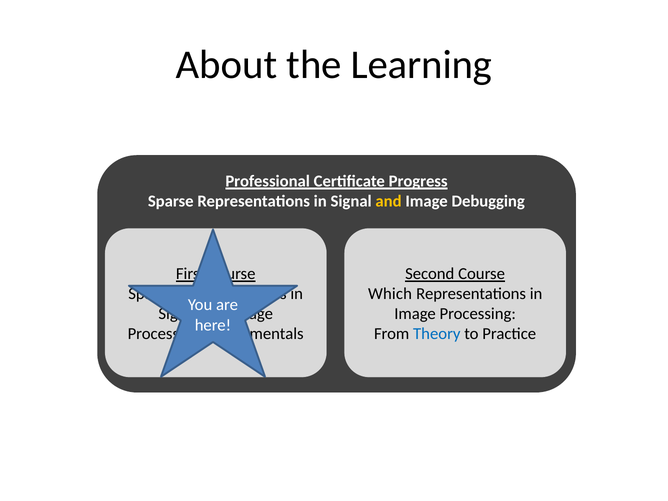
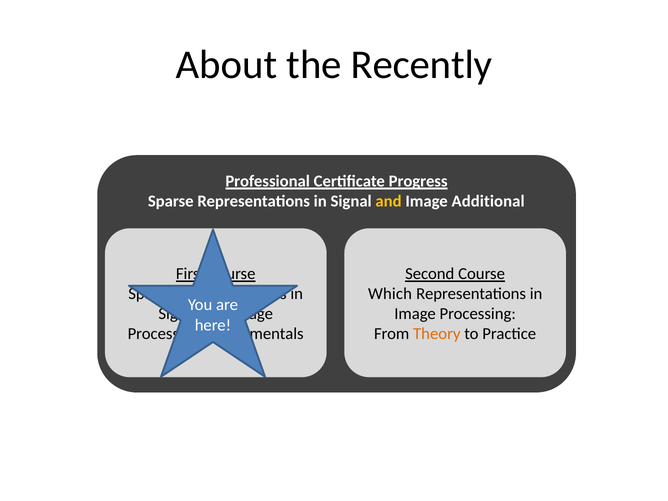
Learning: Learning -> Recently
Debugging: Debugging -> Additional
Theory colour: blue -> orange
